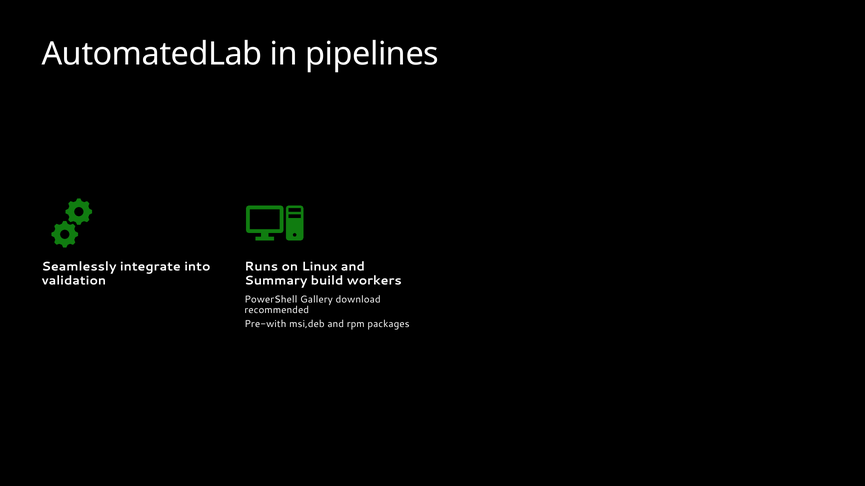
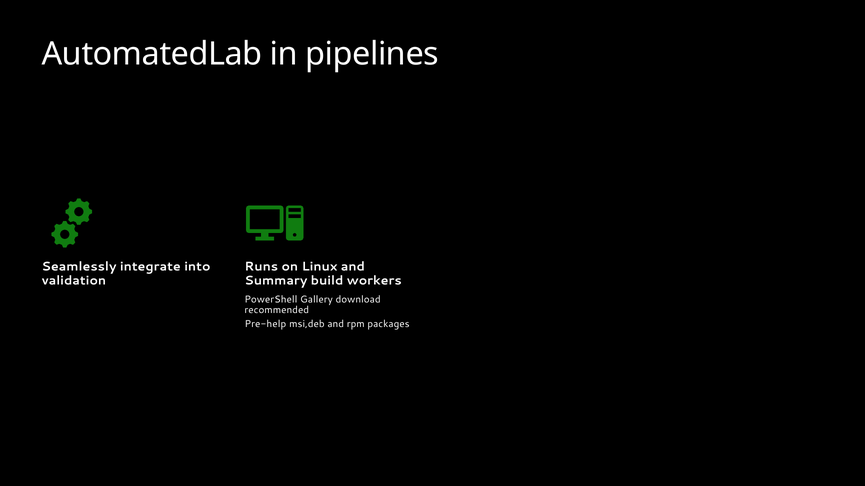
Pre-with: Pre-with -> Pre-help
